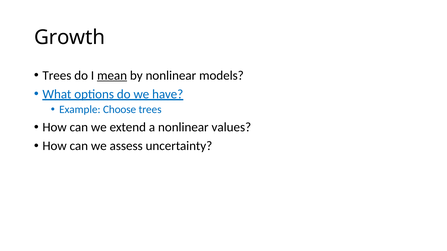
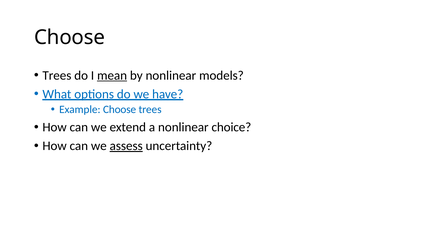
Growth at (70, 38): Growth -> Choose
values: values -> choice
assess underline: none -> present
